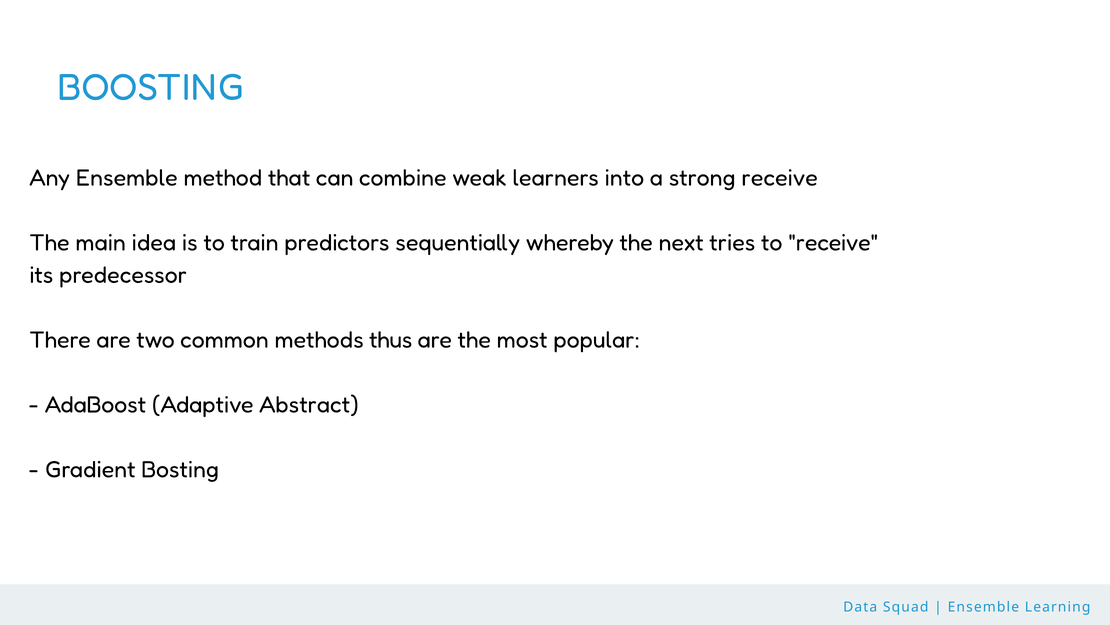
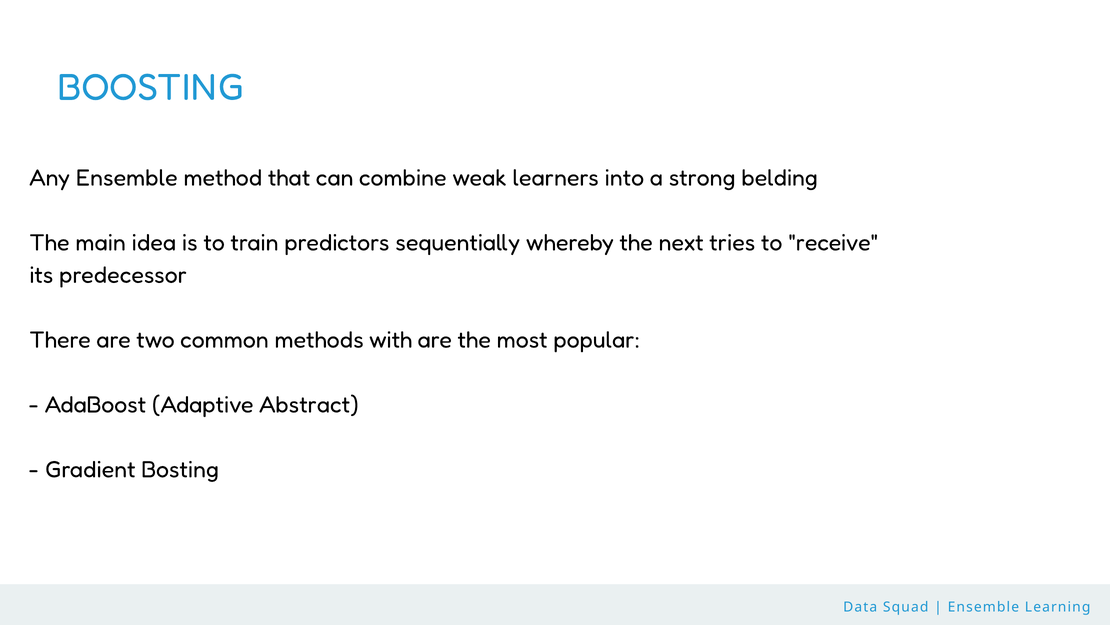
strong receive: receive -> belding
thus: thus -> with
